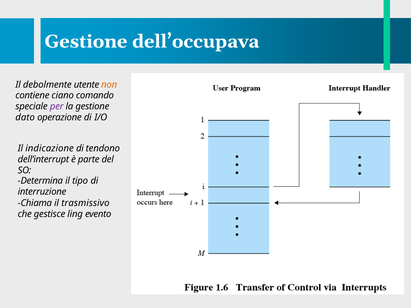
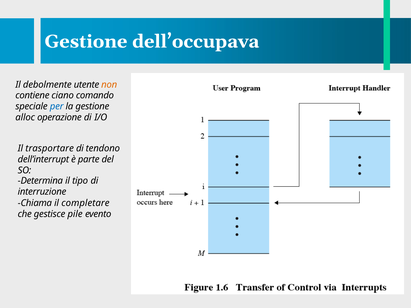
per colour: purple -> blue
dato: dato -> alloc
indicazione: indicazione -> trasportare
trasmissivo: trasmissivo -> completare
ling: ling -> pile
